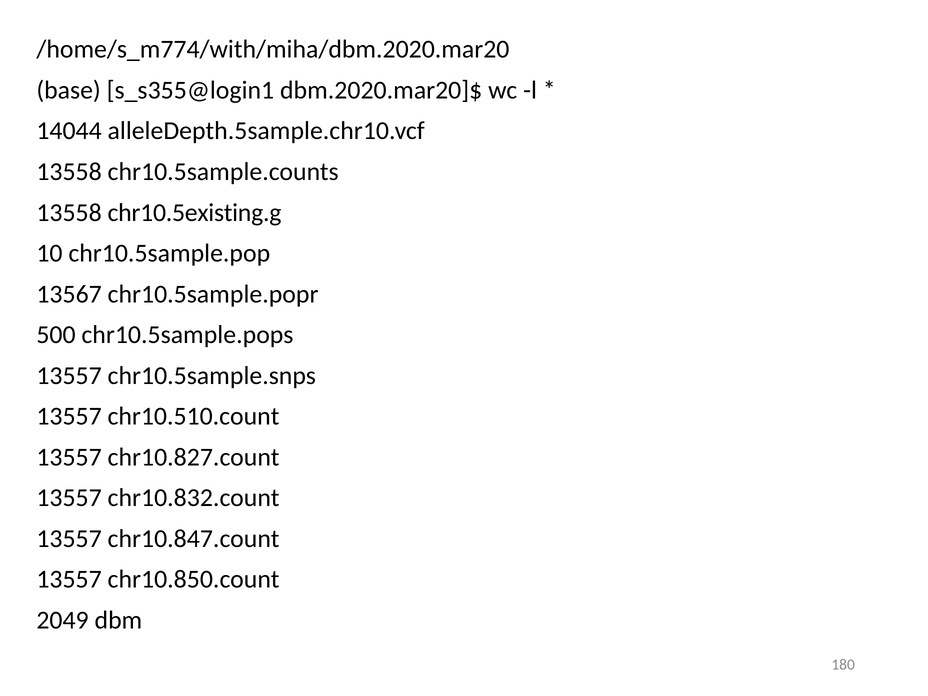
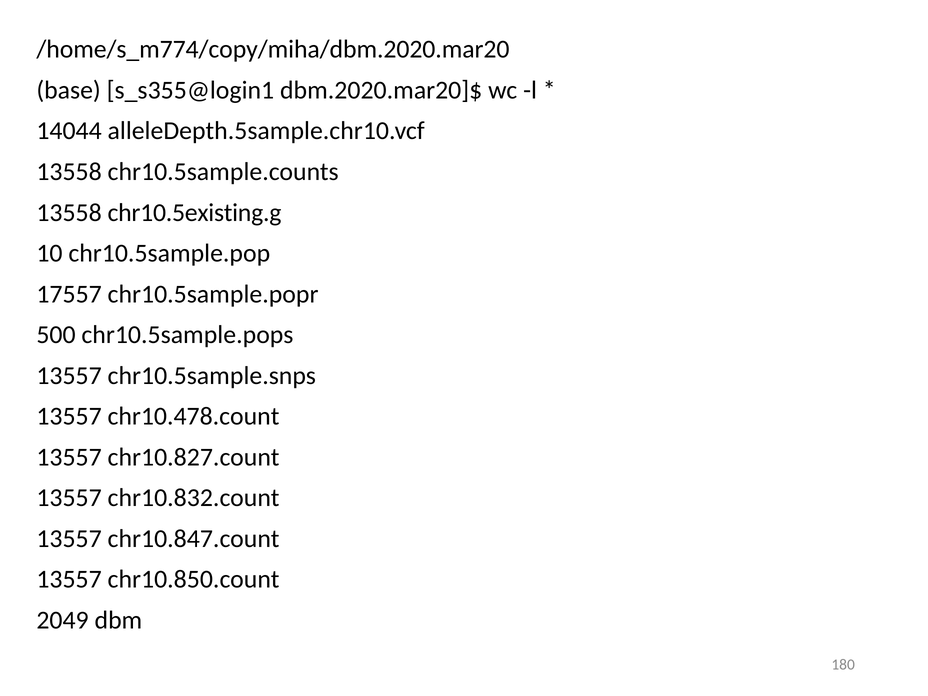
/home/s_m774/with/miha/dbm.2020.mar20: /home/s_m774/with/miha/dbm.2020.mar20 -> /home/s_m774/copy/miha/dbm.2020.mar20
13567: 13567 -> 17557
chr10.510.count: chr10.510.count -> chr10.478.count
